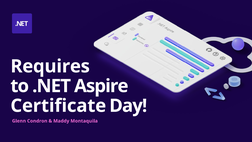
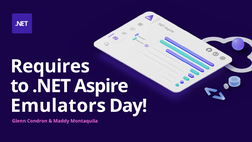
Certificate: Certificate -> Emulators
